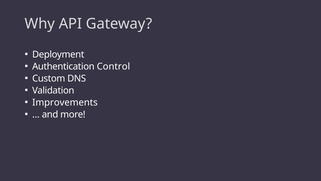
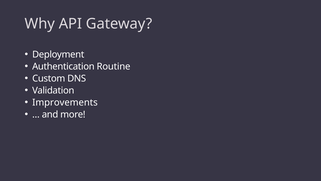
Control: Control -> Routine
